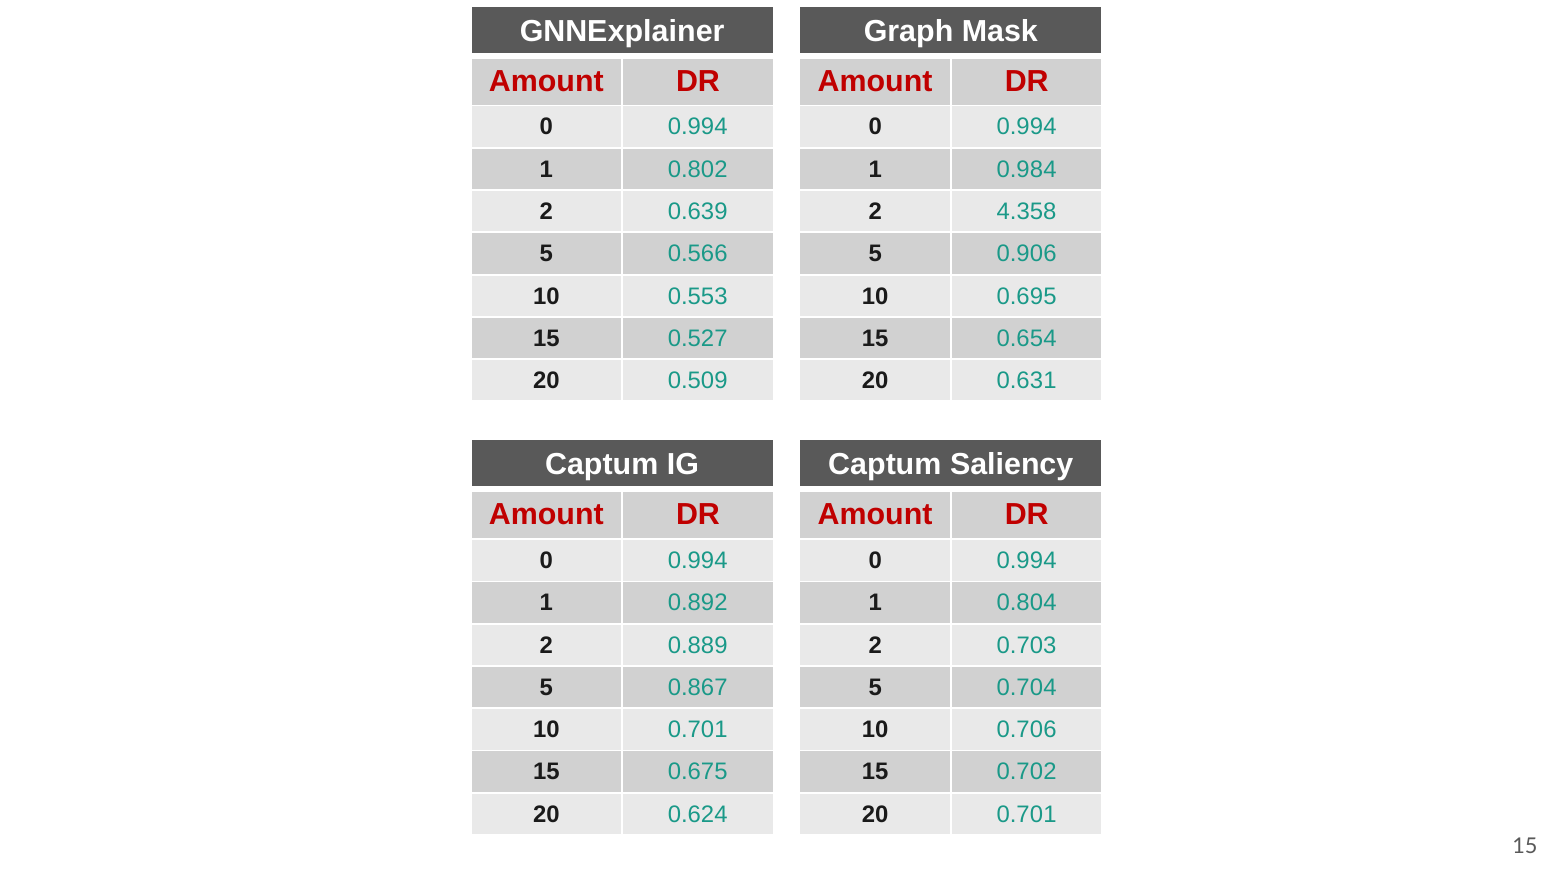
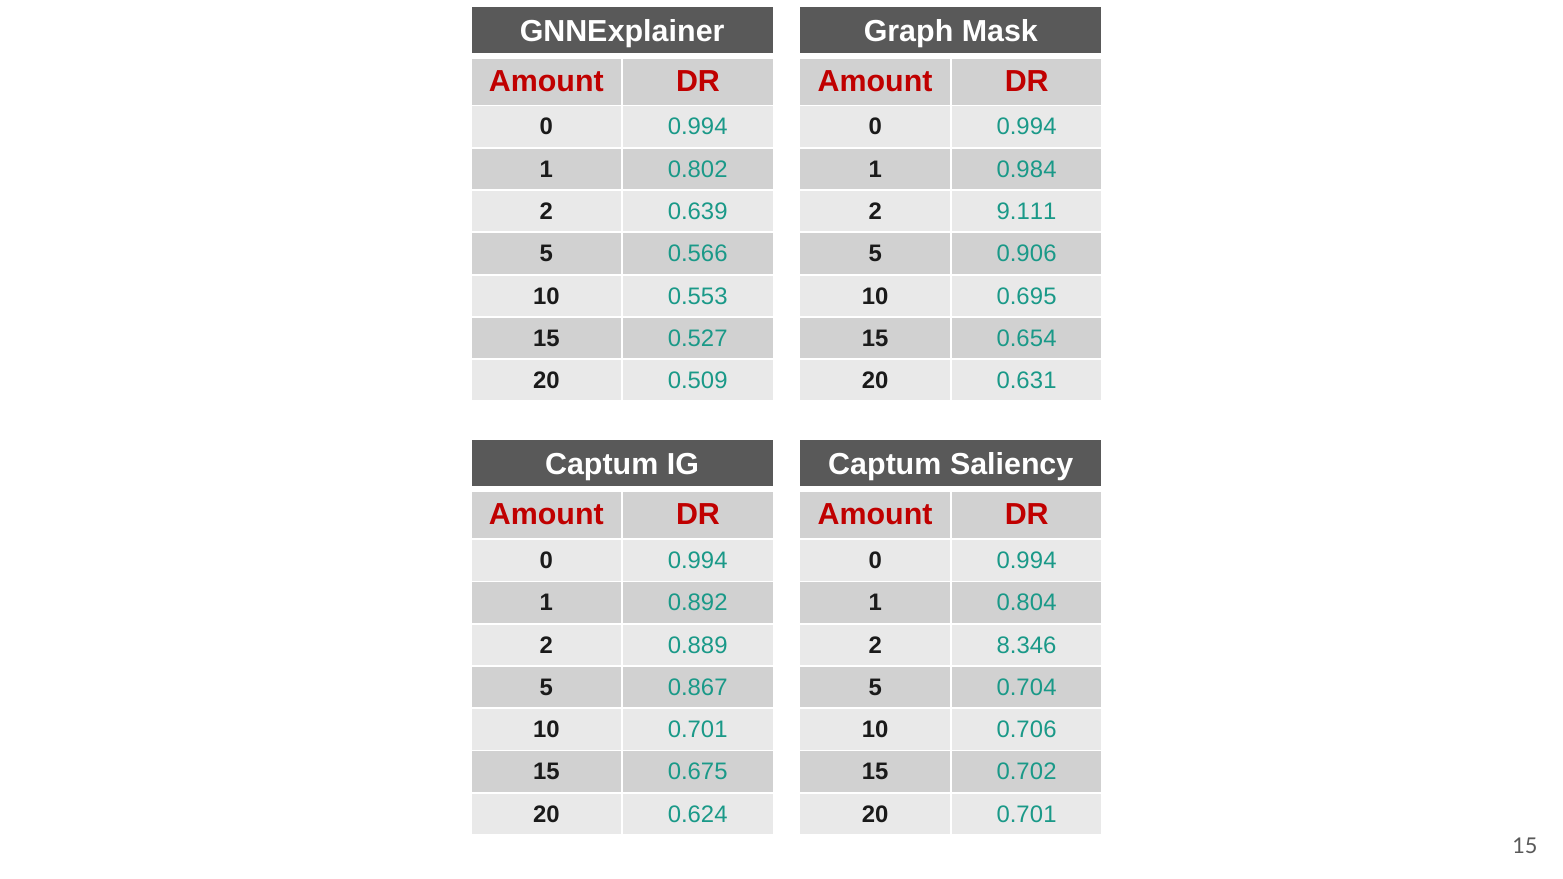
4.358: 4.358 -> 9.111
0.703: 0.703 -> 8.346
